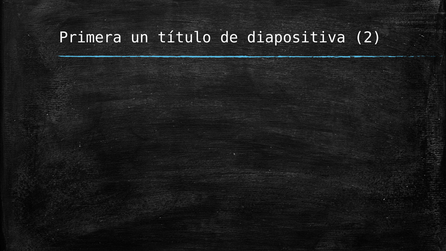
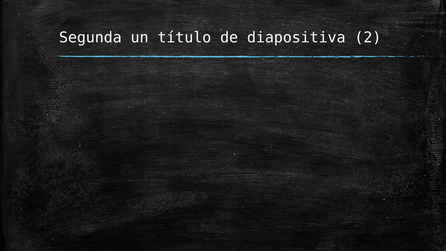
Primera: Primera -> Segunda
